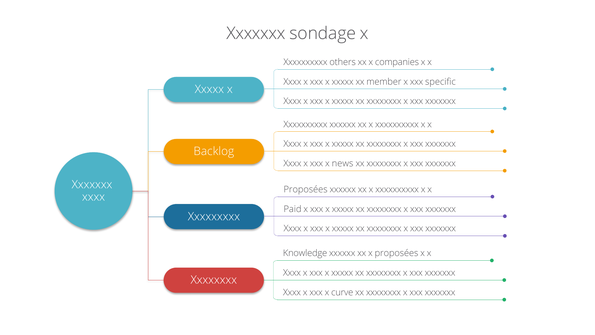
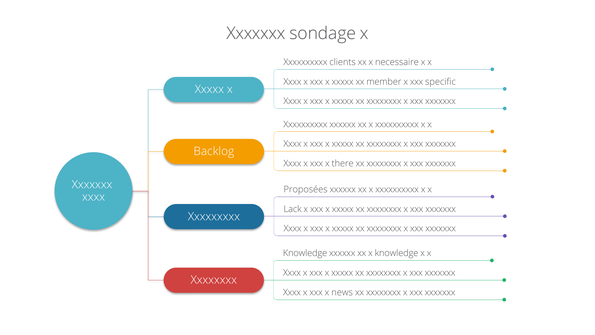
others: others -> clients
companies: companies -> necessaire
news: news -> there
Paid: Paid -> Lack
x proposées: proposées -> knowledge
curve: curve -> news
